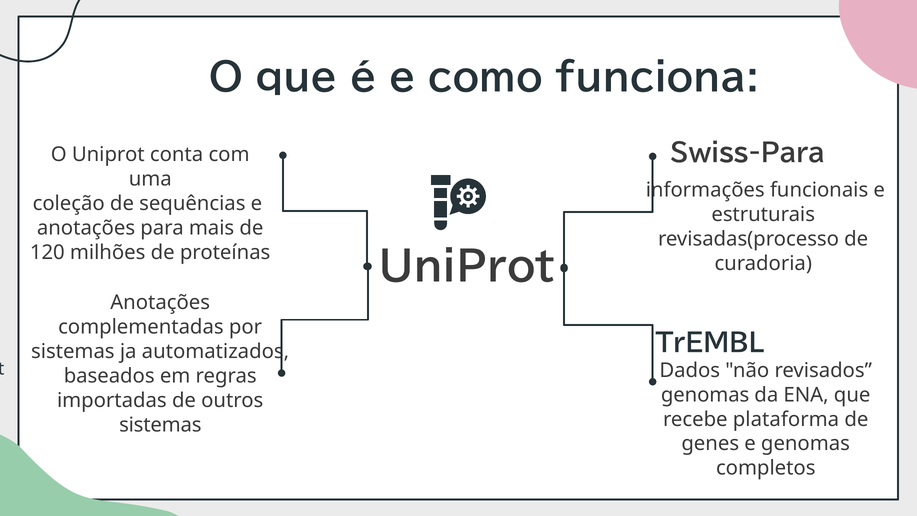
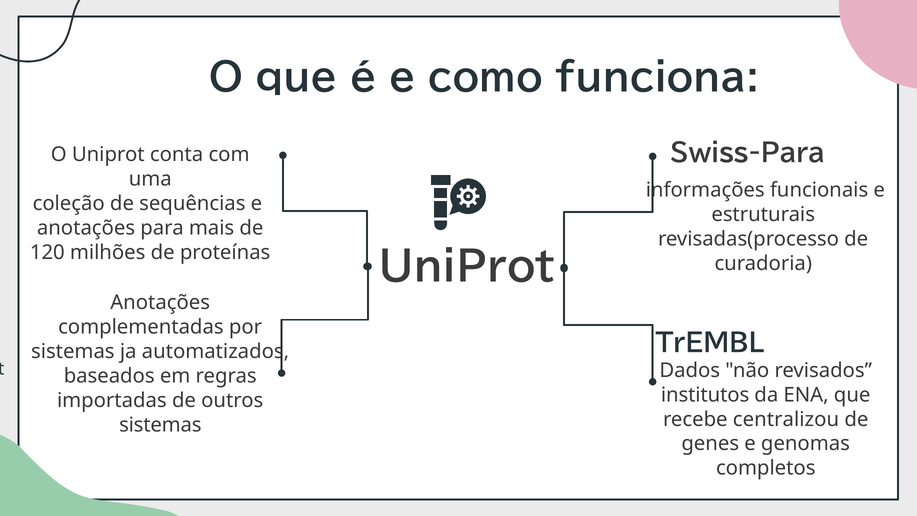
genomas at (705, 395): genomas -> institutos
plataforma: plataforma -> centralizou
